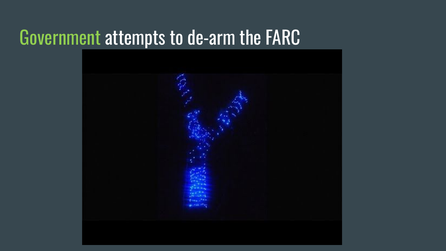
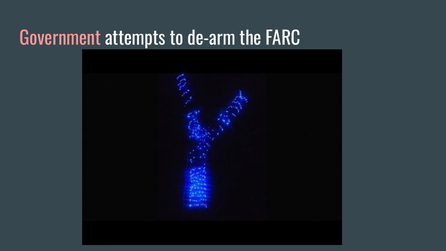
Government colour: light green -> pink
